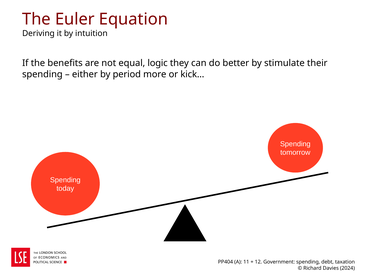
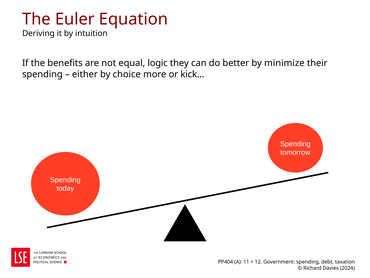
stimulate: stimulate -> minimize
period: period -> choice
